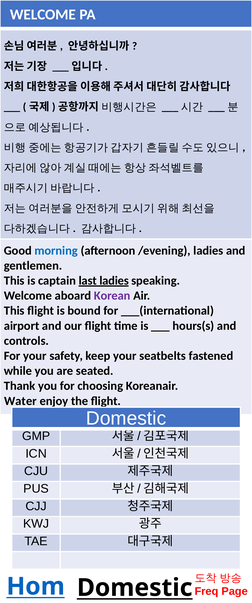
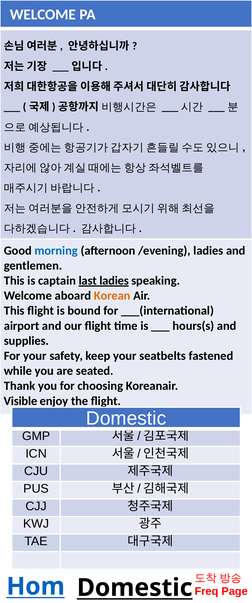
Korean colour: purple -> orange
controls: controls -> supplies
Water: Water -> Visible
